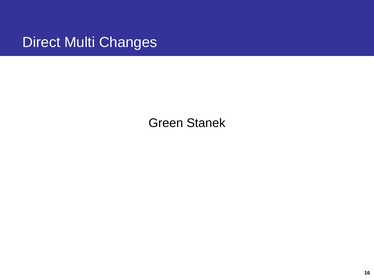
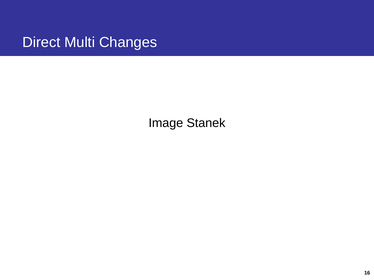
Green: Green -> Image
